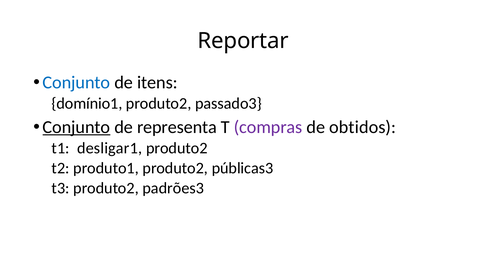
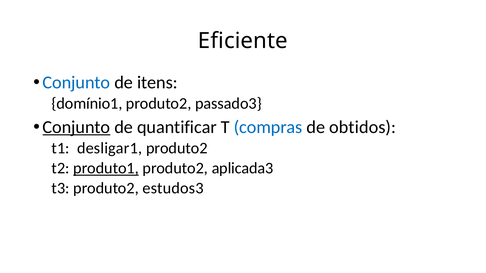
Reportar: Reportar -> Eficiente
representa: representa -> quantificar
compras colour: purple -> blue
produto1 underline: none -> present
públicas3: públicas3 -> aplicada3
padrões3: padrões3 -> estudos3
